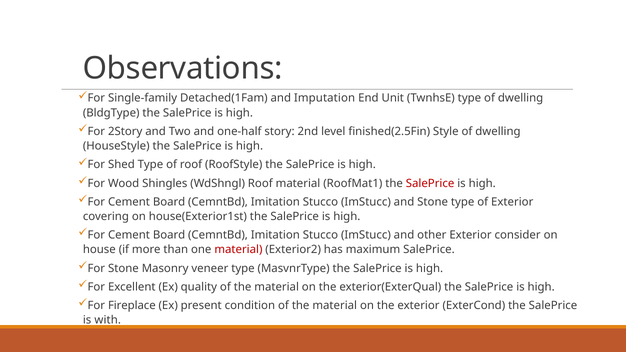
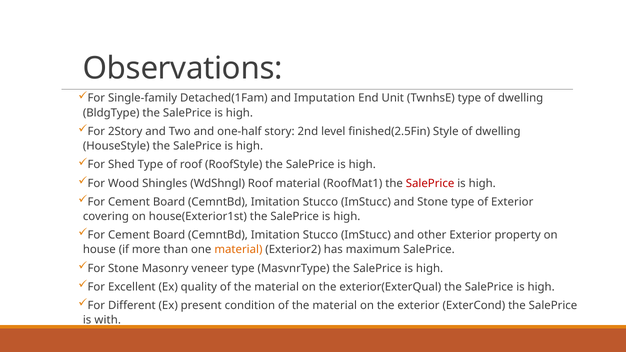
consider: consider -> property
material at (238, 250) colour: red -> orange
Fireplace: Fireplace -> Different
